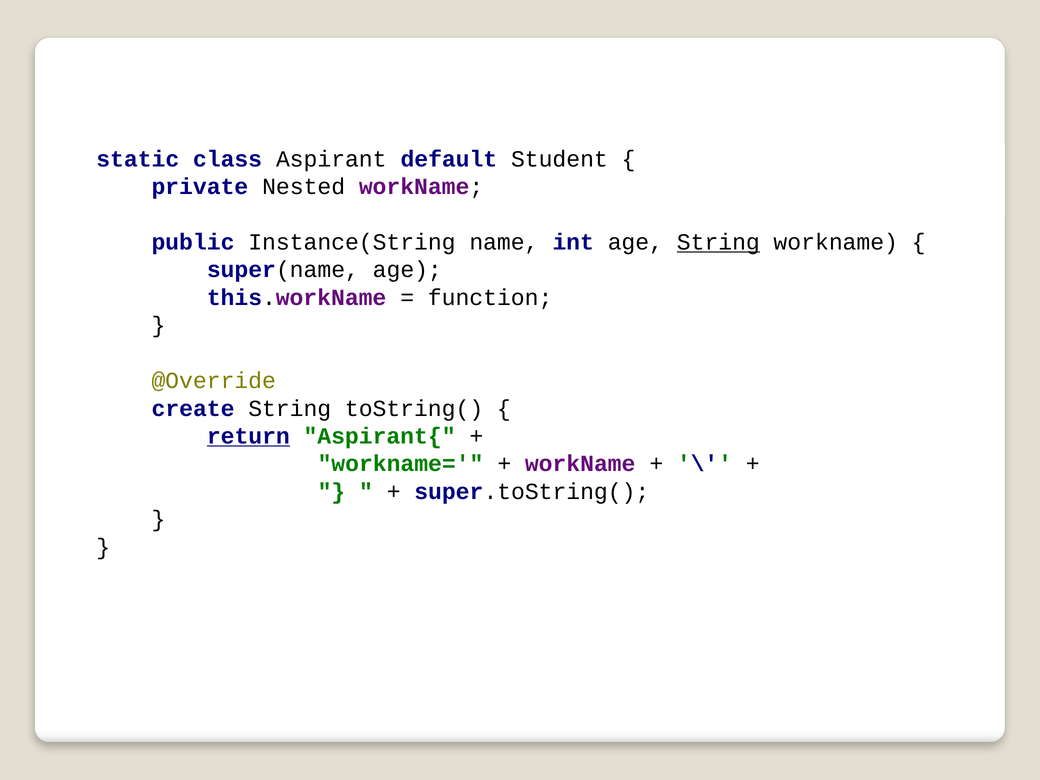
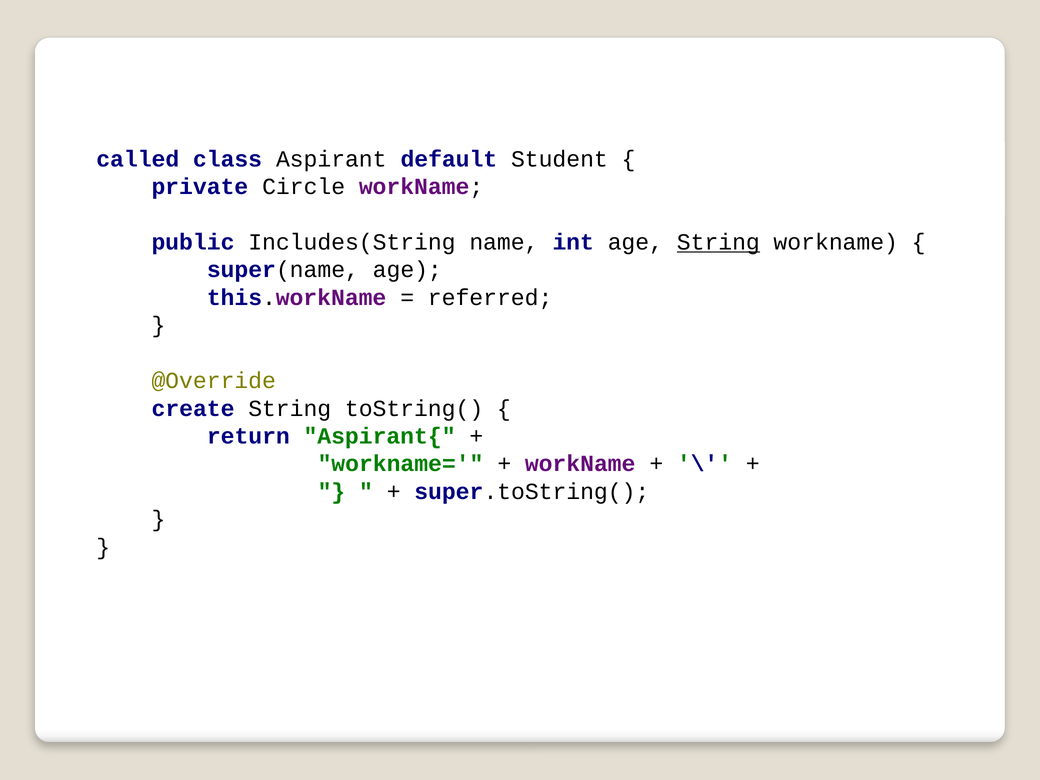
static: static -> called
Nested: Nested -> Circle
Instance(String: Instance(String -> Includes(String
function: function -> referred
return underline: present -> none
